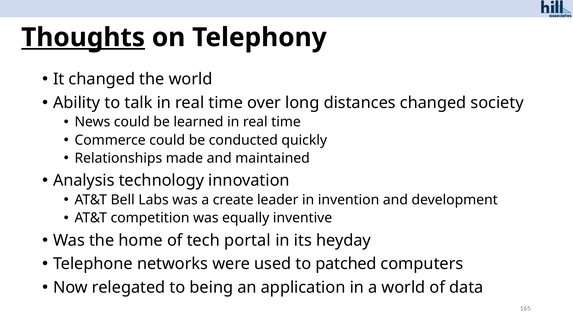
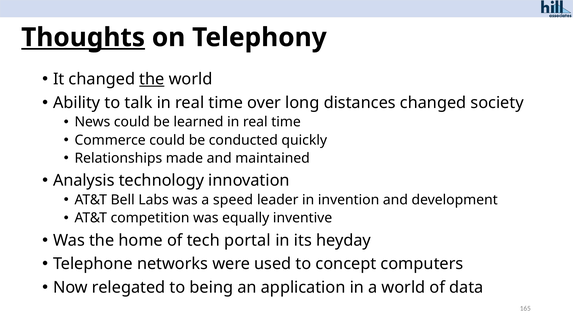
the at (152, 79) underline: none -> present
create: create -> speed
patched: patched -> concept
